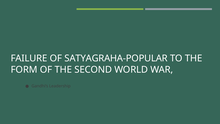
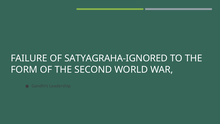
SATYAGRAHA-POPULAR: SATYAGRAHA-POPULAR -> SATYAGRAHA-IGNORED
